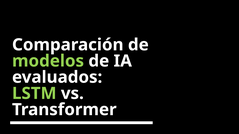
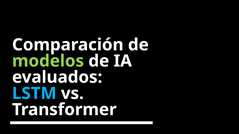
LSTM colour: light green -> light blue
